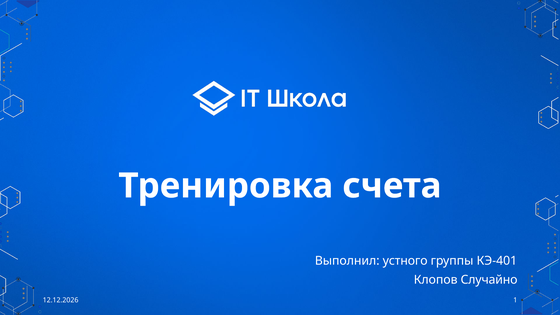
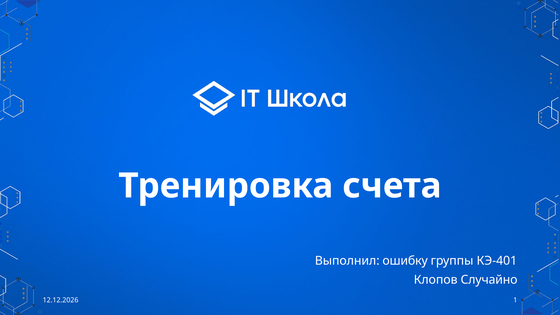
устного: устного -> ошибку
